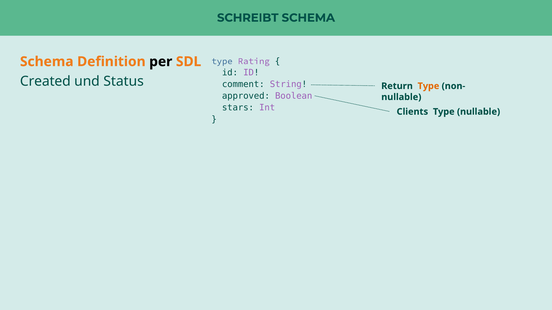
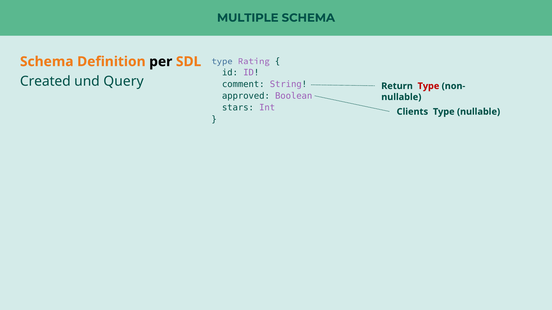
SCHREIBT: SCHREIBT -> MULTIPLE
Status: Status -> Query
Type at (428, 86) colour: orange -> red
